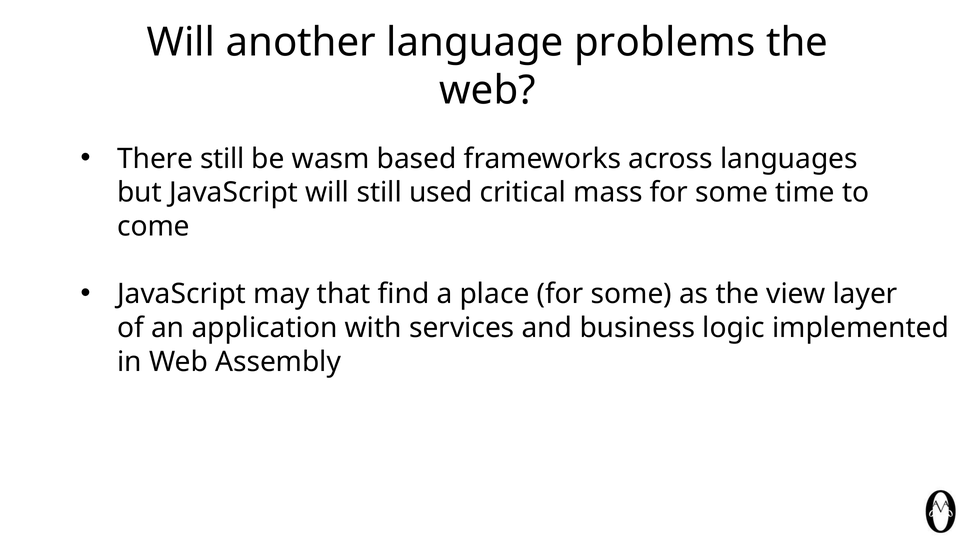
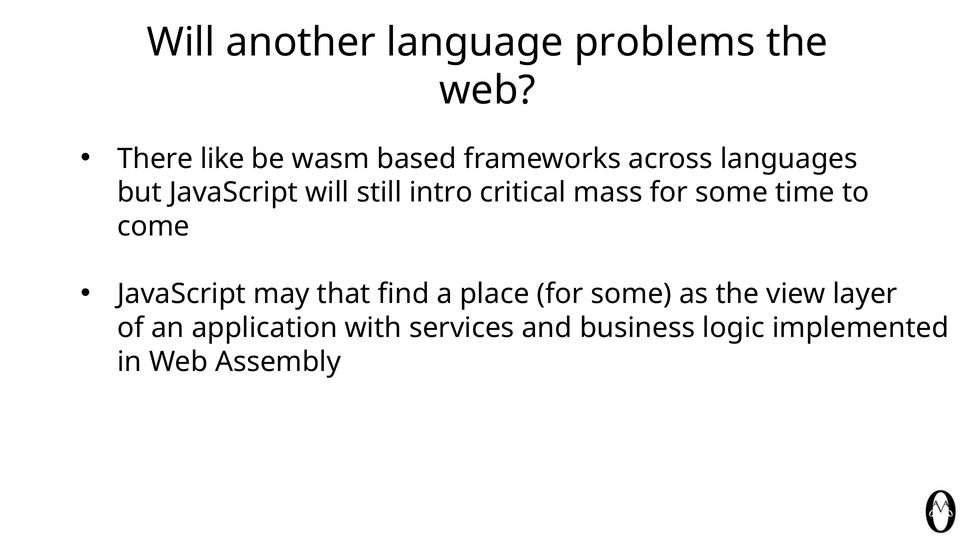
There still: still -> like
used: used -> intro
